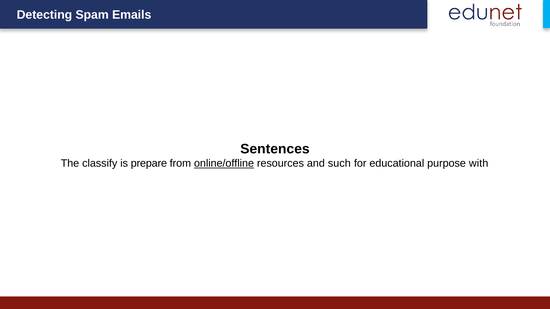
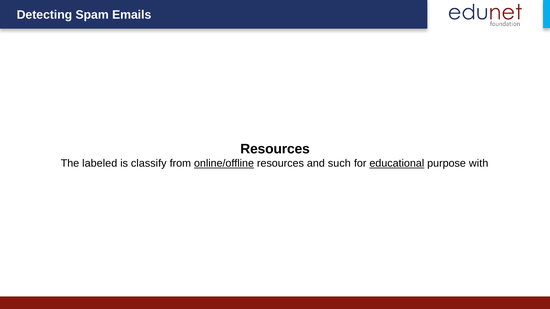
Sentences at (275, 149): Sentences -> Resources
classify: classify -> labeled
prepare: prepare -> classify
educational underline: none -> present
